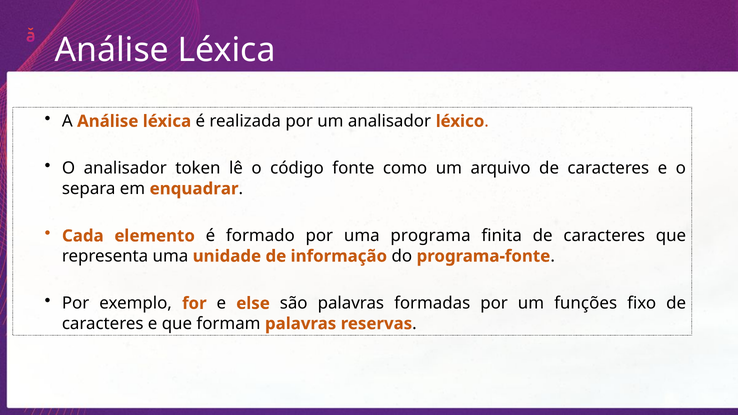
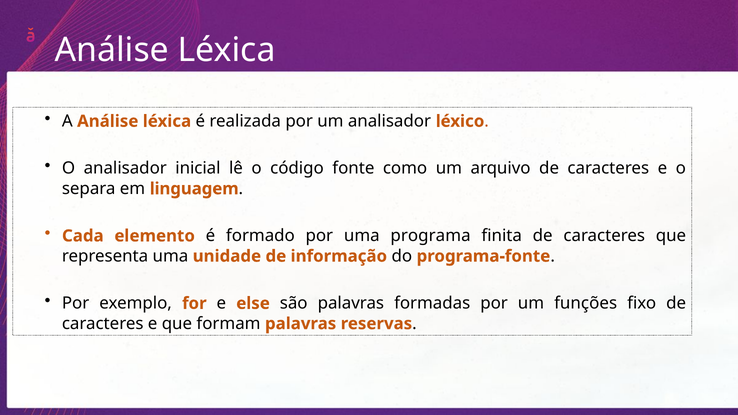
token: token -> inicial
enquadrar: enquadrar -> linguagem
